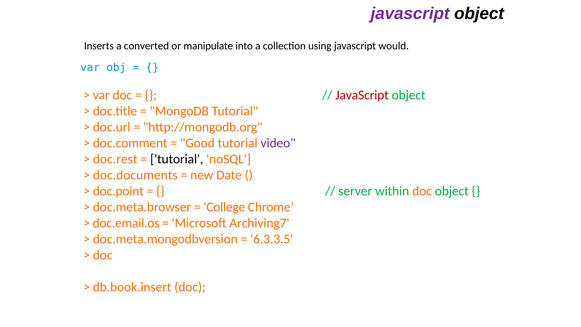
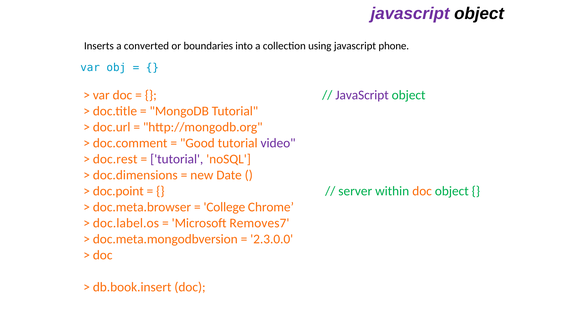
manipulate: manipulate -> boundaries
would: would -> phone
JavaScript at (362, 95) colour: red -> purple
tutorial at (177, 159) colour: black -> purple
doc.documents: doc.documents -> doc.dimensions
doc.email.os: doc.email.os -> doc.label.os
Archiving7: Archiving7 -> Removes7
6.3.3.5: 6.3.3.5 -> 2.3.0.0
